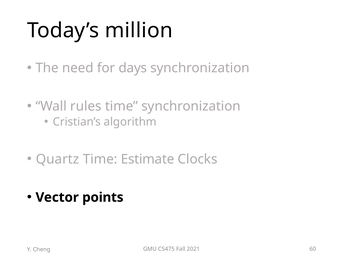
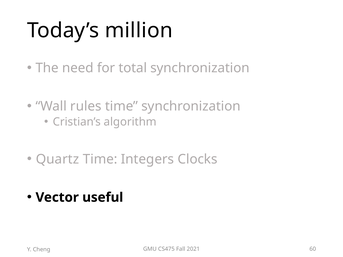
days: days -> total
Estimate: Estimate -> Integers
points: points -> useful
